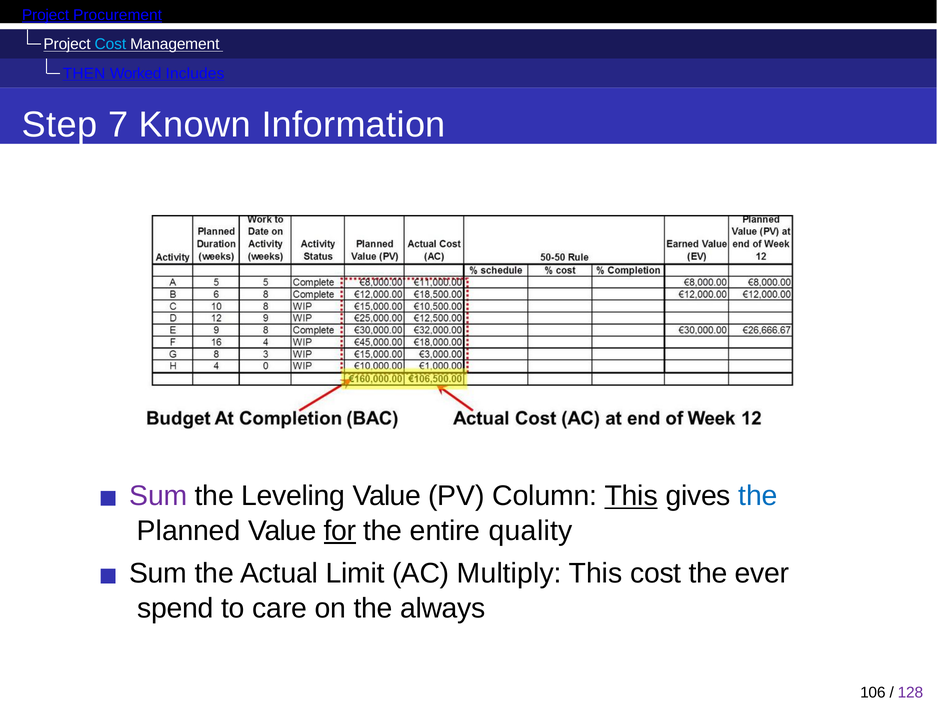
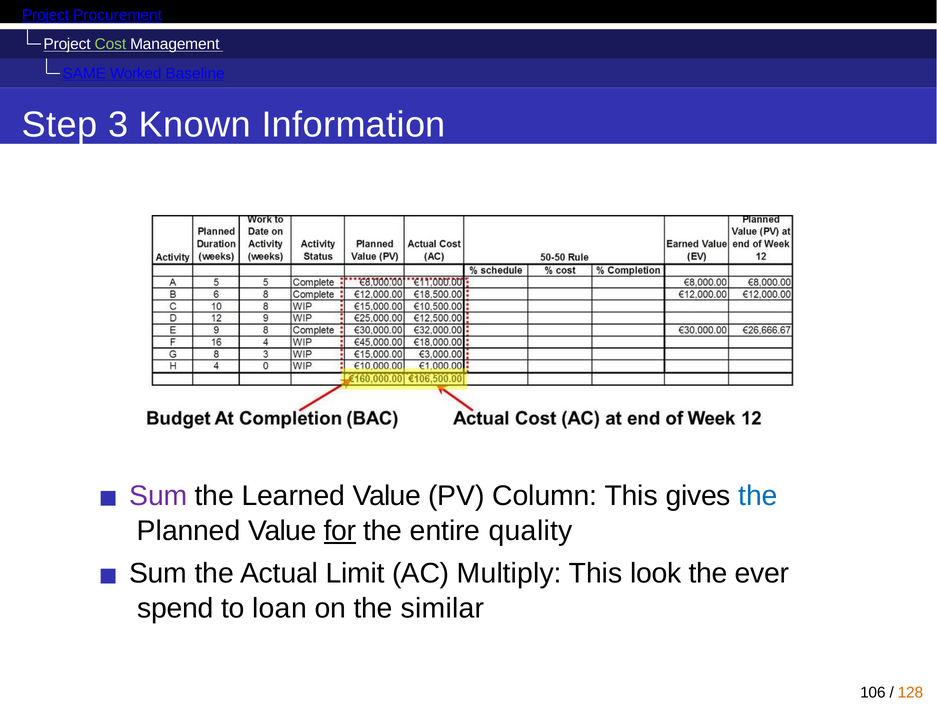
Cost at (110, 44) colour: light blue -> light green
THEN: THEN -> SAME
Includes: Includes -> Baseline
7: 7 -> 3
Leveling: Leveling -> Learned
This at (631, 496) underline: present -> none
This cost: cost -> look
care: care -> loan
always: always -> similar
128 colour: purple -> orange
